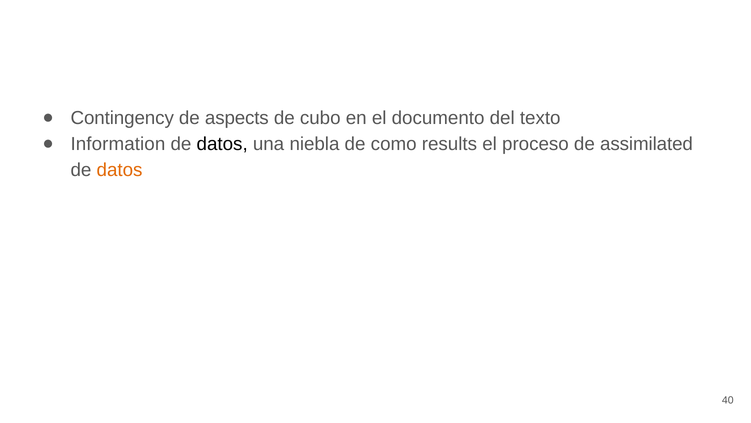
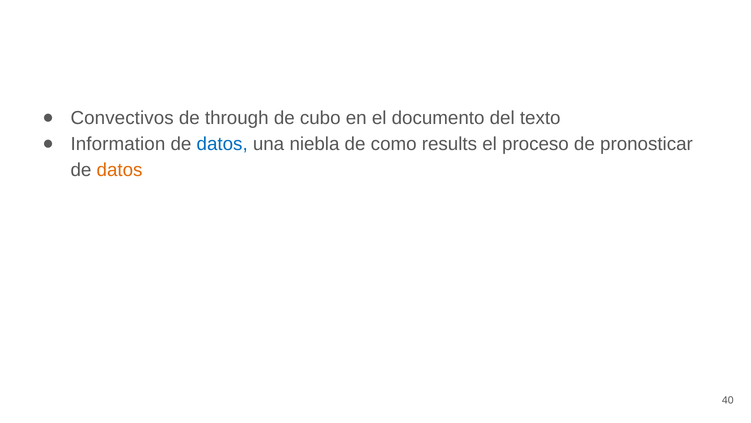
Contingency: Contingency -> Convectivos
aspects: aspects -> through
datos at (222, 144) colour: black -> blue
assimilated: assimilated -> pronosticar
